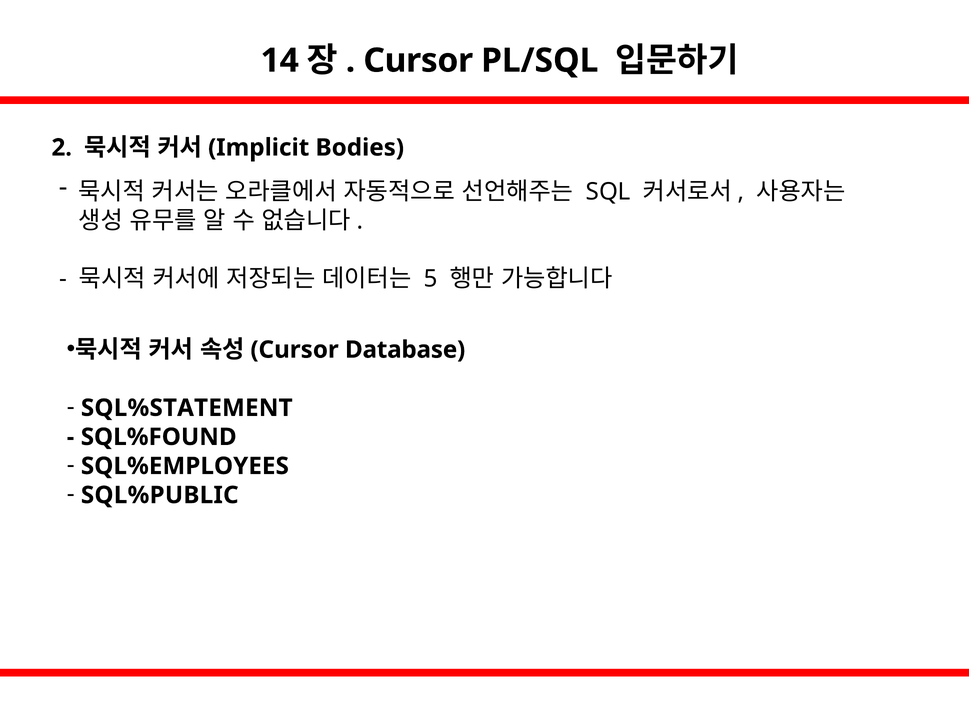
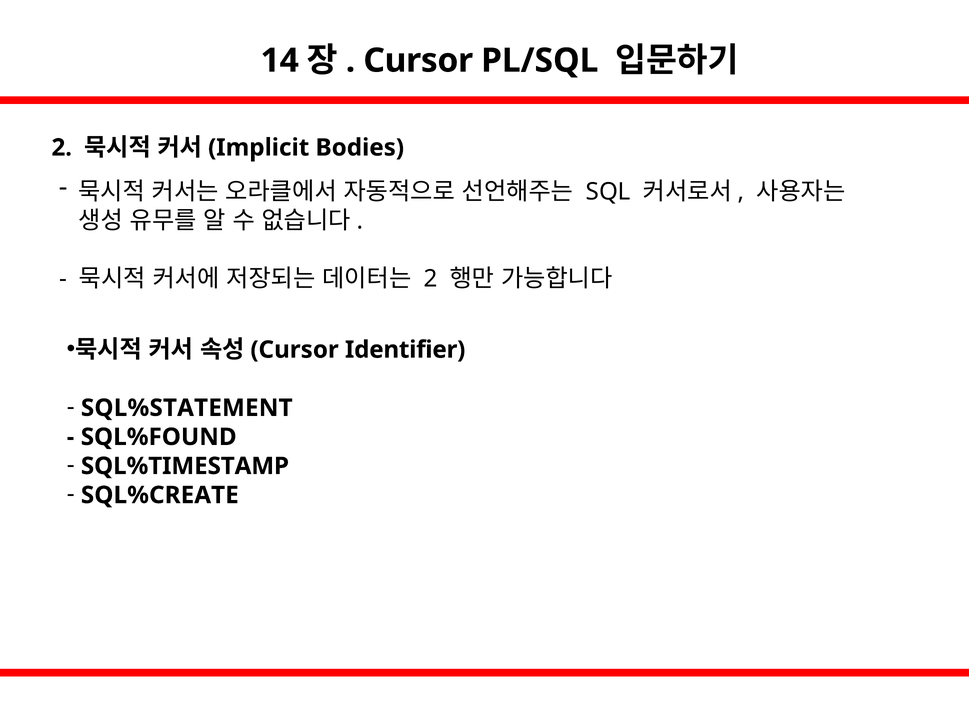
5 at (431, 279): 5 -> 2
Database: Database -> Identifier
SQL%EMPLOYEES: SQL%EMPLOYEES -> SQL%TIMESTAMP
SQL%PUBLIC: SQL%PUBLIC -> SQL%CREATE
